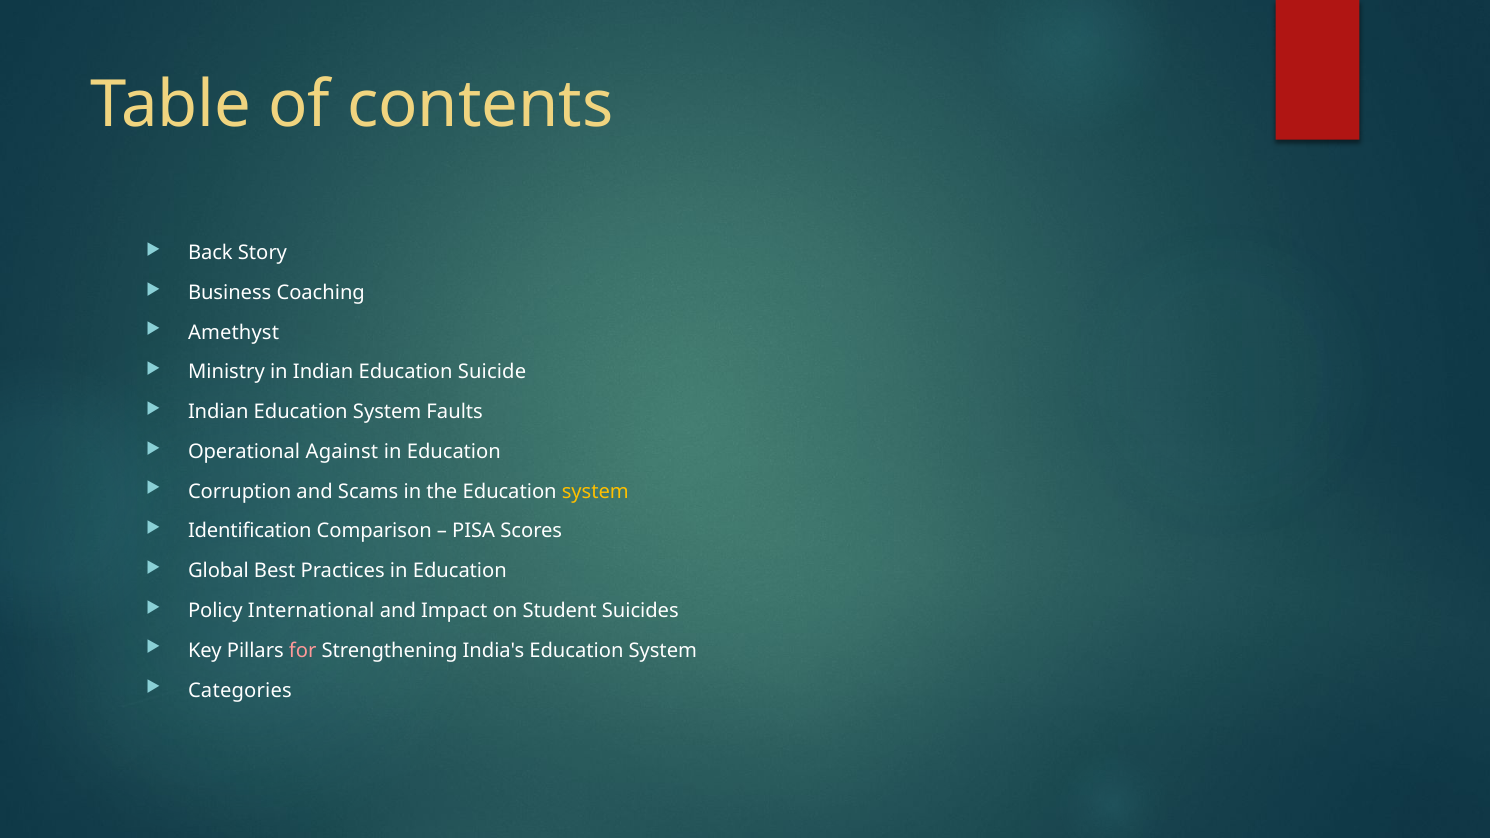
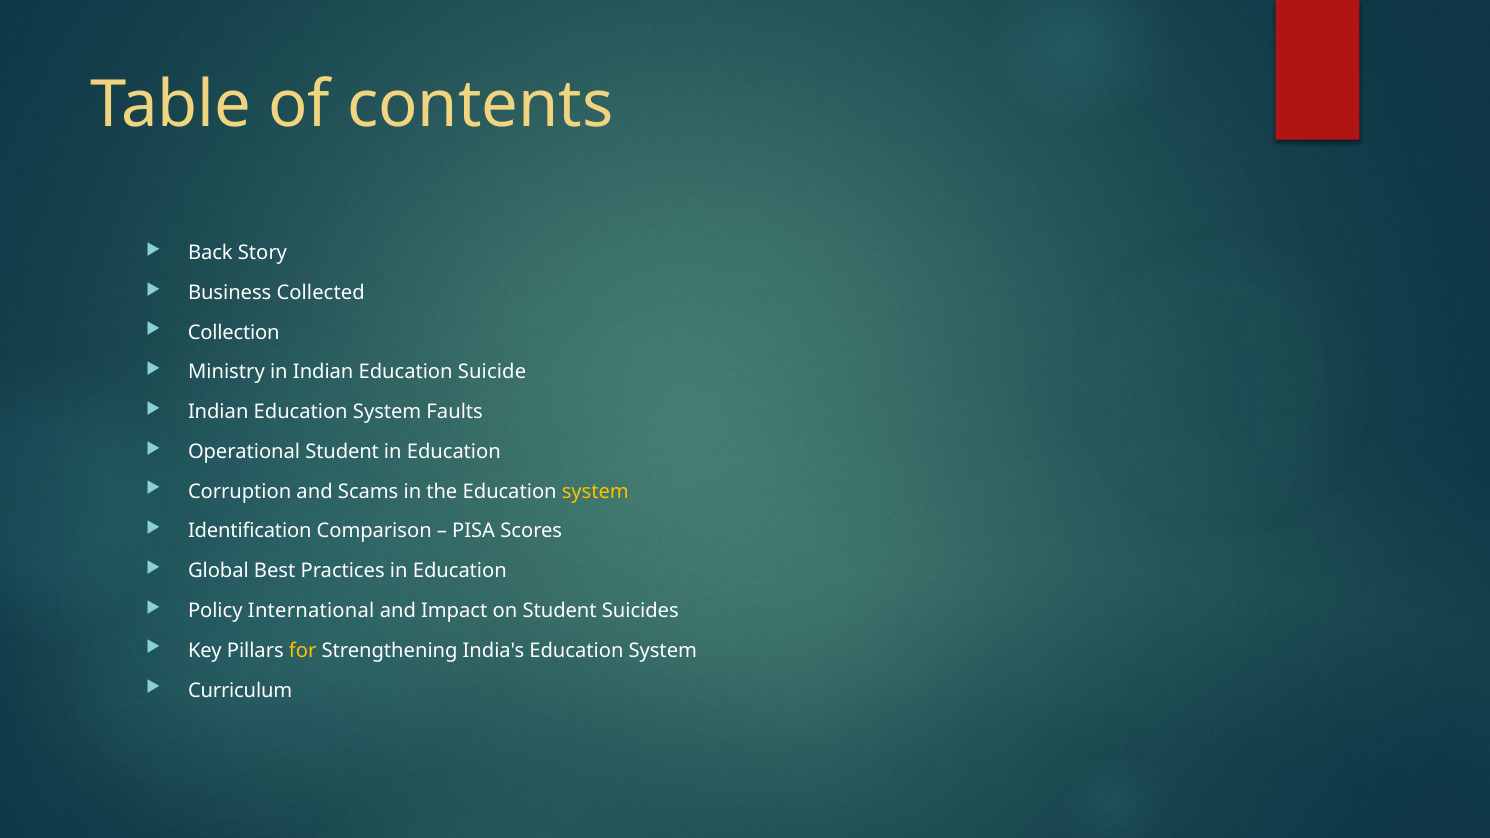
Coaching: Coaching -> Collected
Amethyst: Amethyst -> Collection
Operational Against: Against -> Student
for colour: pink -> yellow
Categories: Categories -> Curriculum
